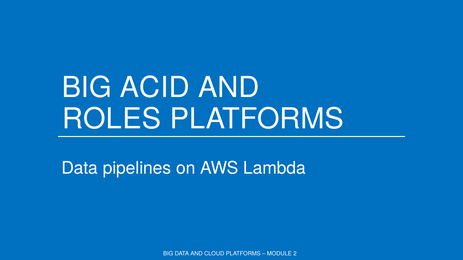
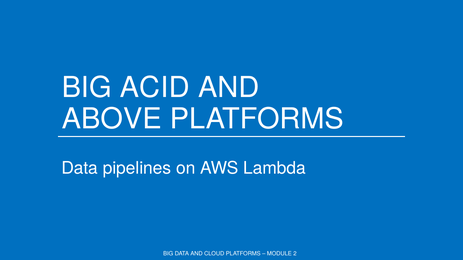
ROLES: ROLES -> ABOVE
